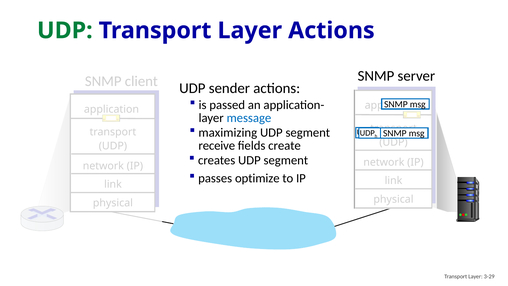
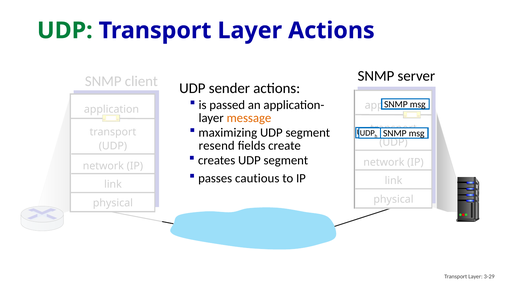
message colour: blue -> orange
receive: receive -> resend
optimize: optimize -> cautious
